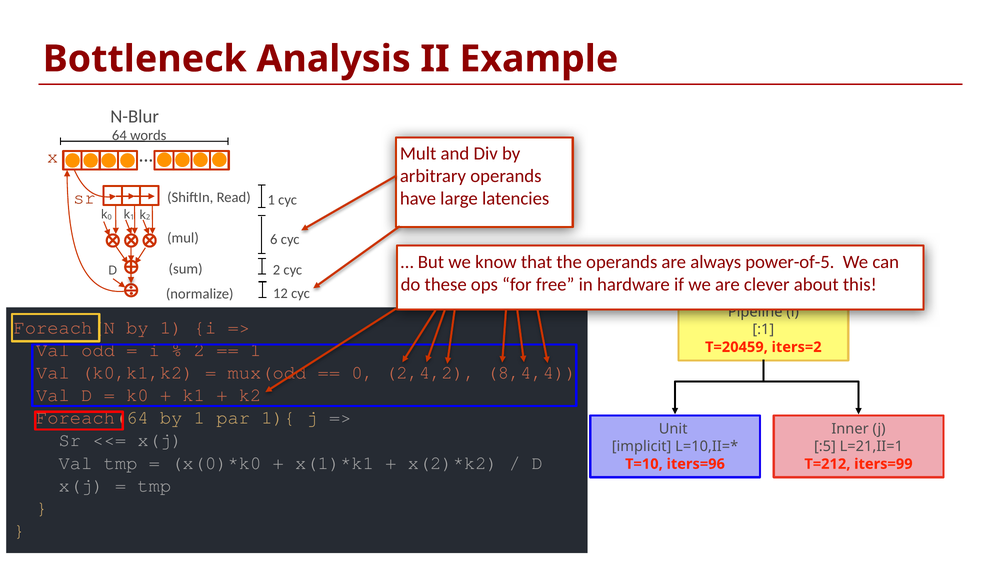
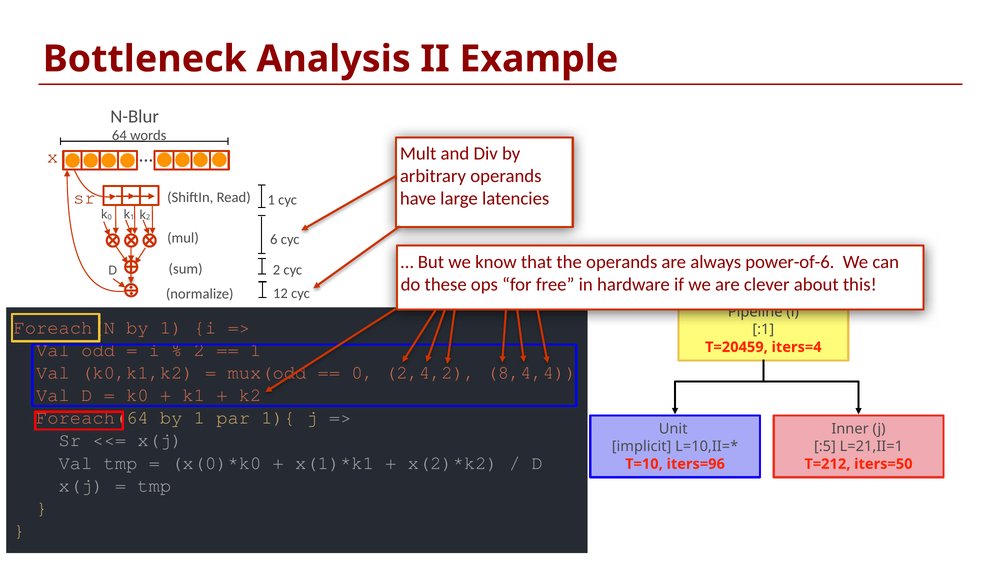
power-of-5: power-of-5 -> power-of-6
iters=2: iters=2 -> iters=4
iters=99: iters=99 -> iters=50
